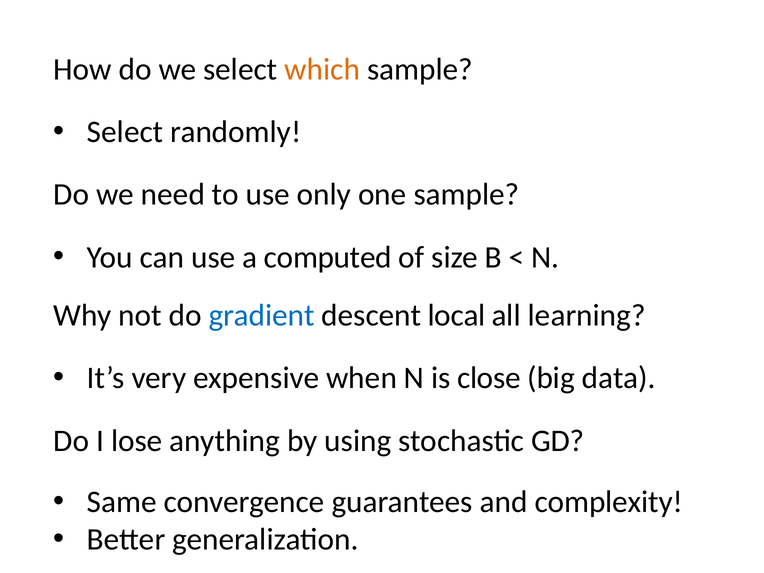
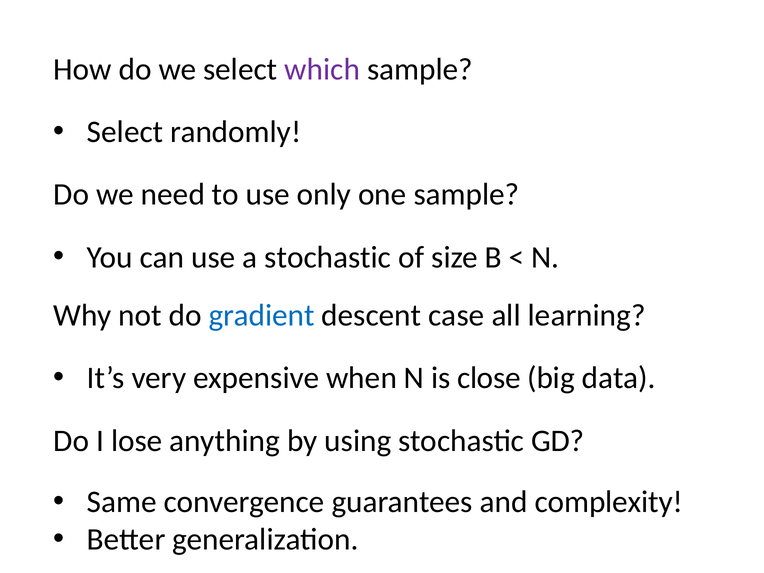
which colour: orange -> purple
a computed: computed -> stochastic
local: local -> case
